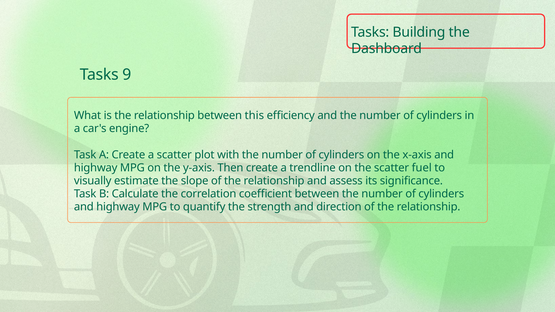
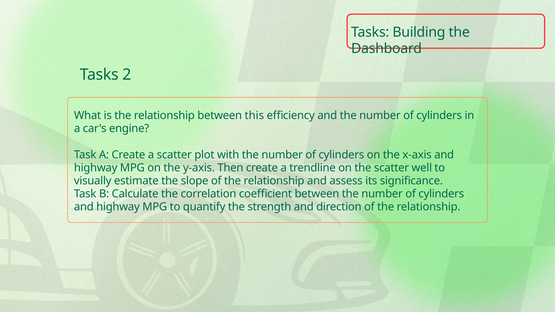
9: 9 -> 2
fuel: fuel -> well
